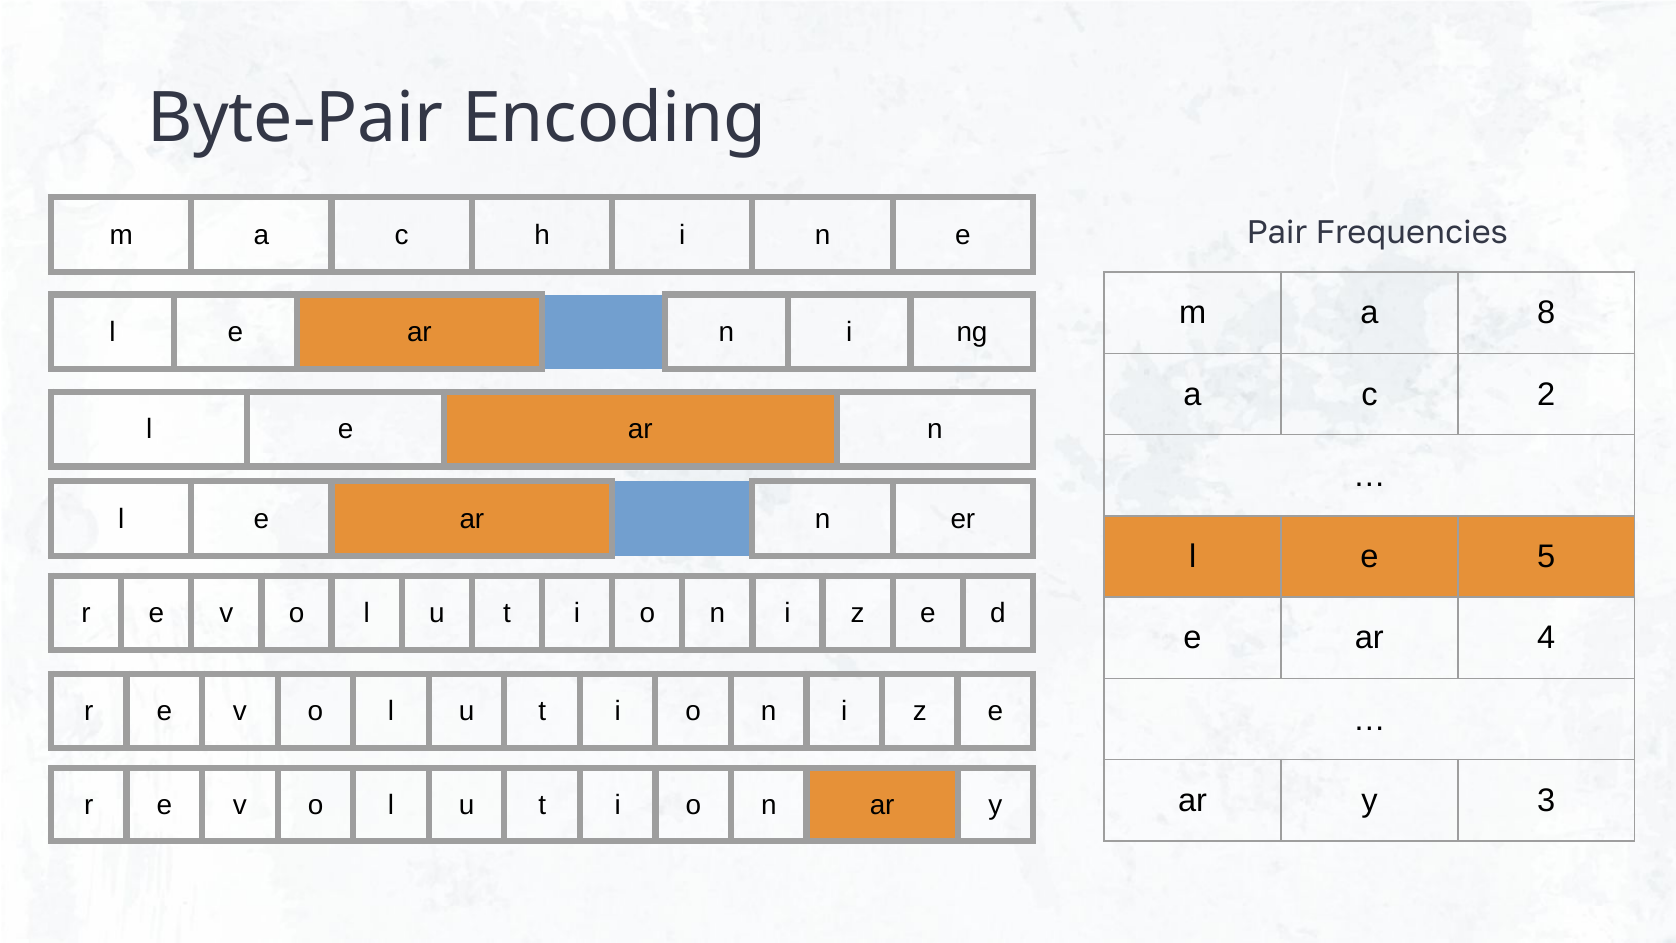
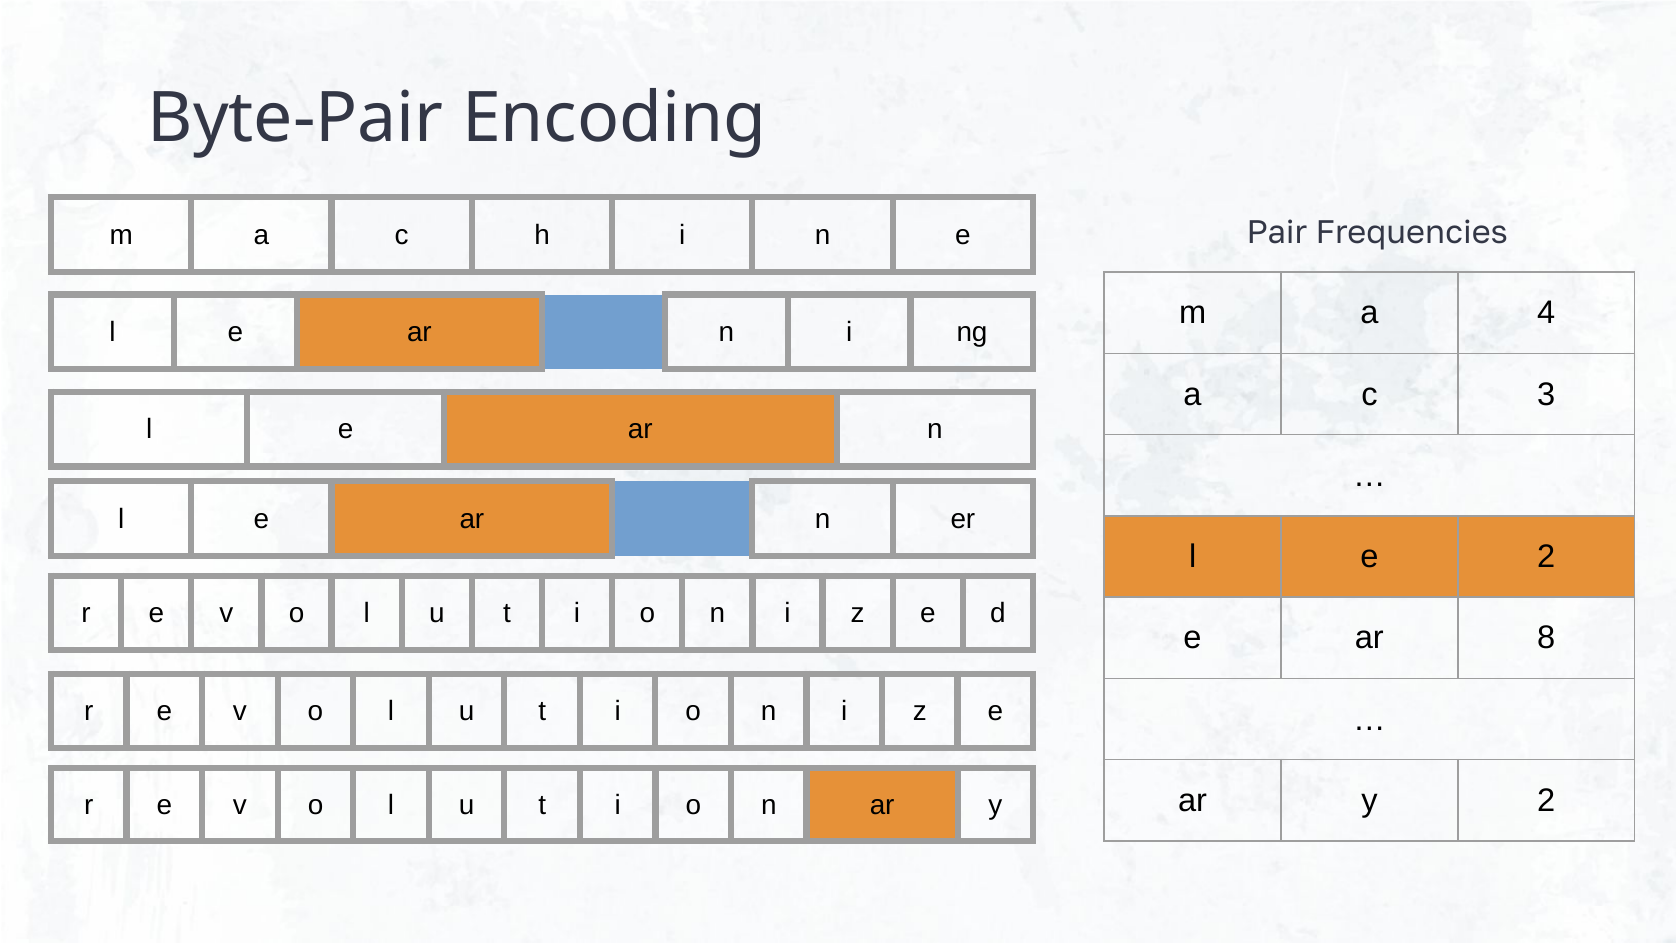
8: 8 -> 4
2: 2 -> 3
e 5: 5 -> 2
4: 4 -> 8
y 3: 3 -> 2
